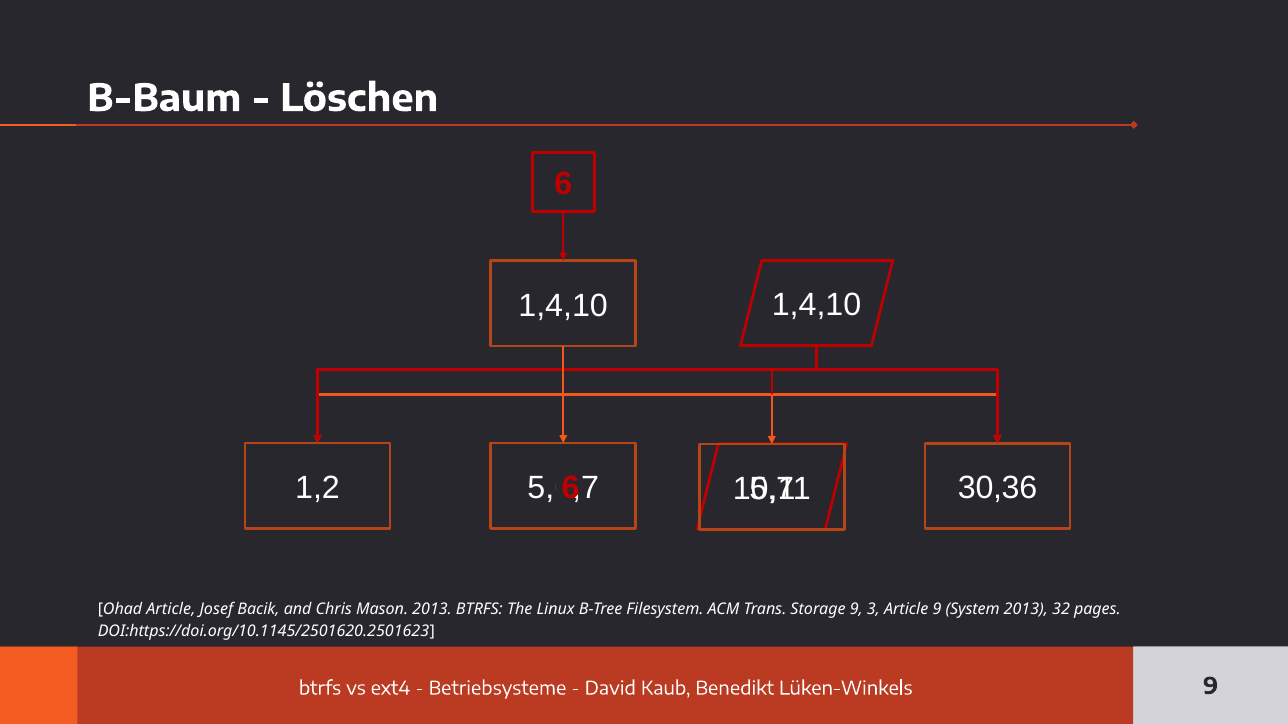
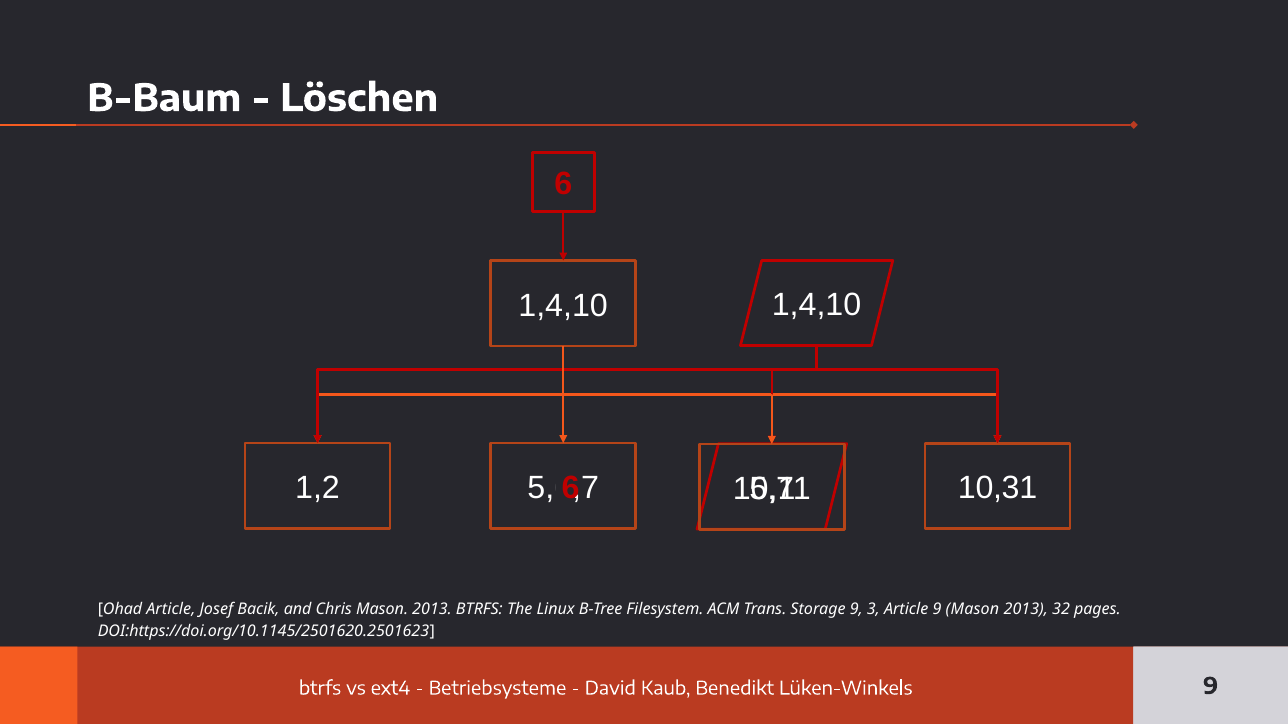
30,36: 30,36 -> 10,31
9 System: System -> Mason
